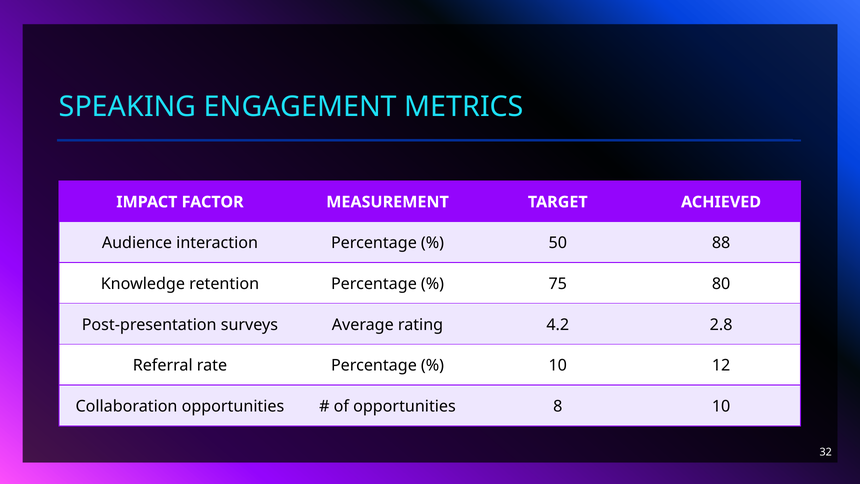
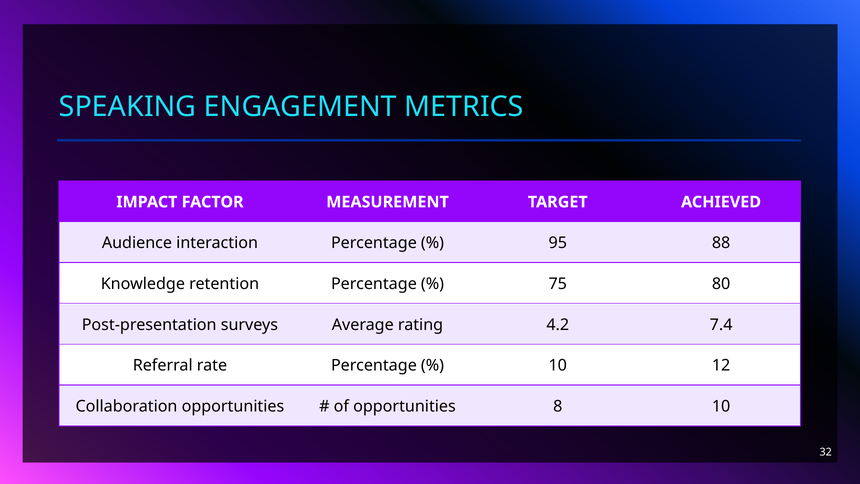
50: 50 -> 95
2.8: 2.8 -> 7.4
